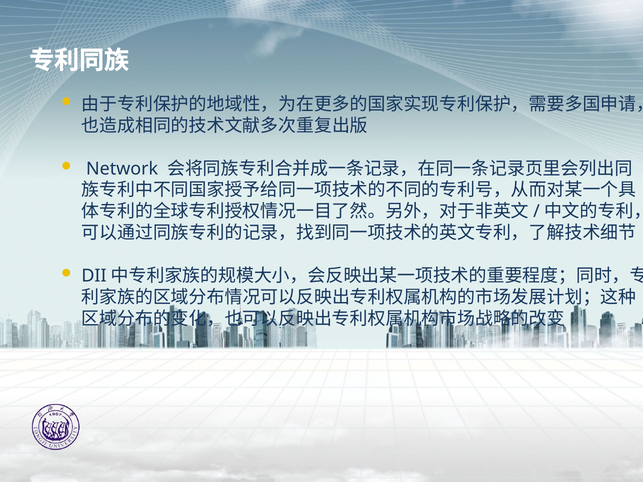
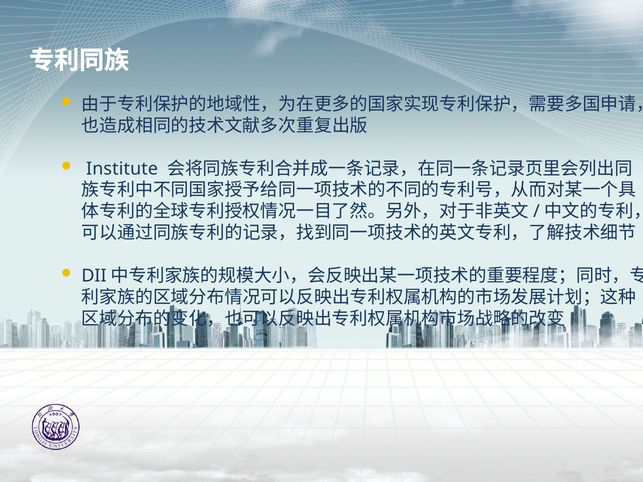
Network: Network -> Institute
